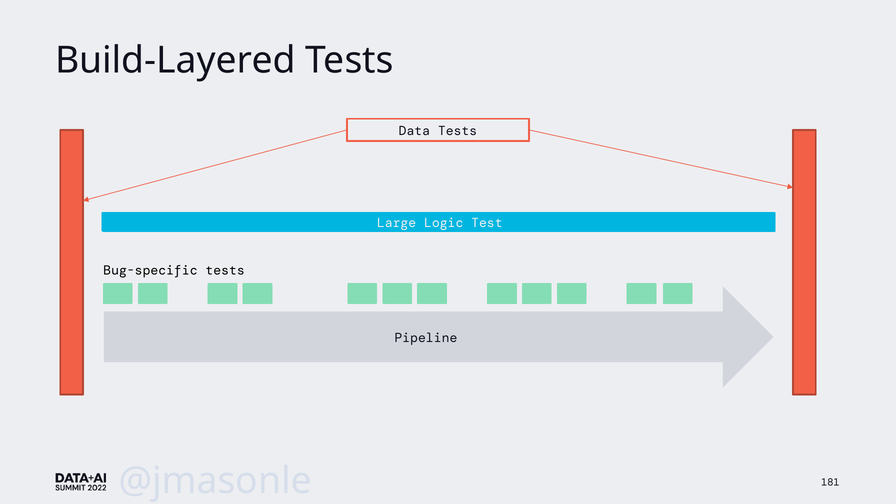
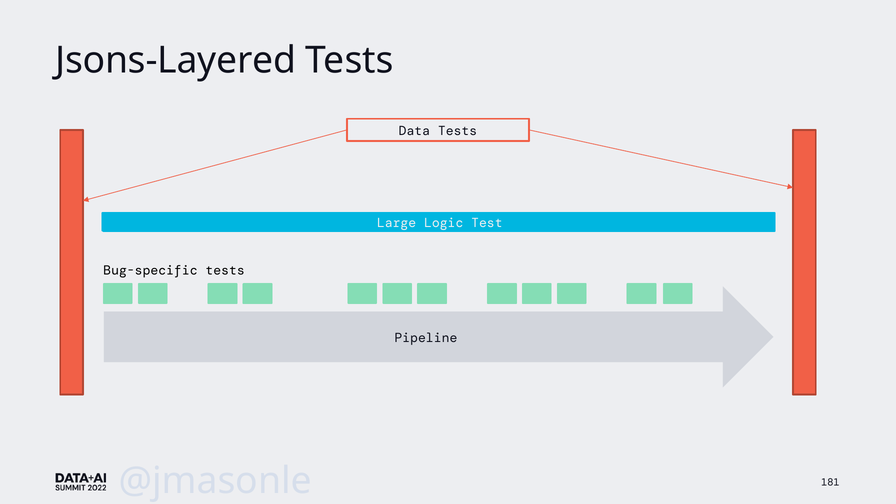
Build-Layered: Build-Layered -> Jsons-Layered
